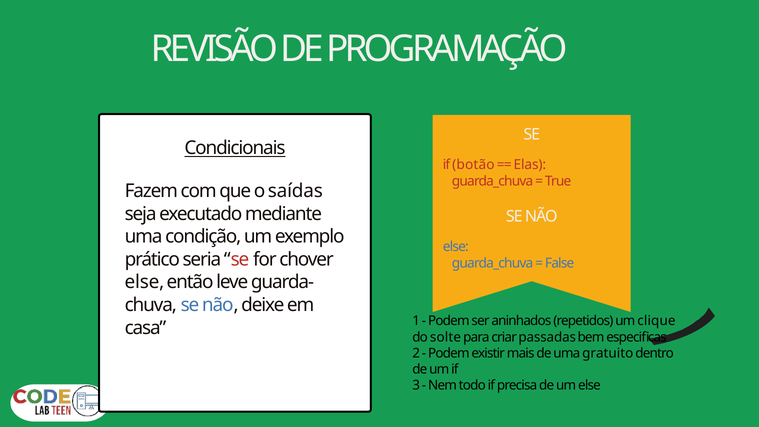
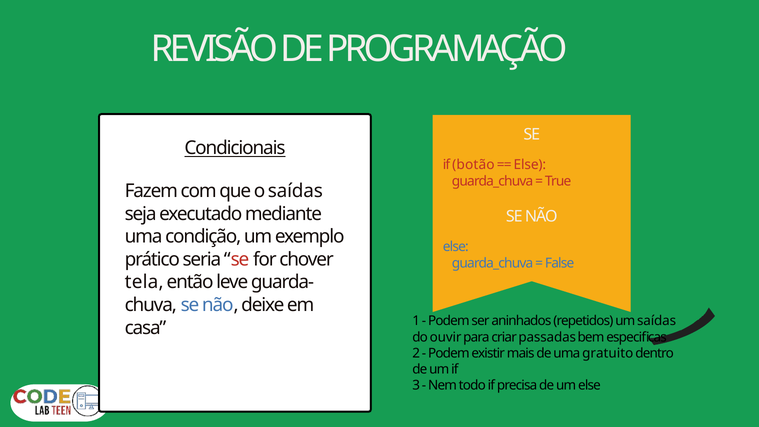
Elas at (530, 165): Elas -> Else
else at (144, 282): else -> tela
um clique: clique -> saídas
solte: solte -> ouvir
